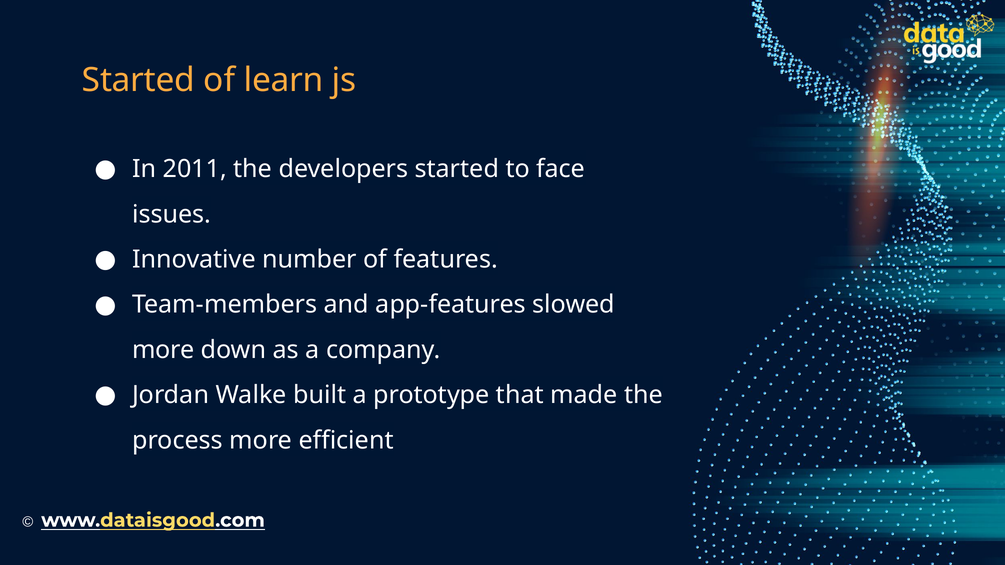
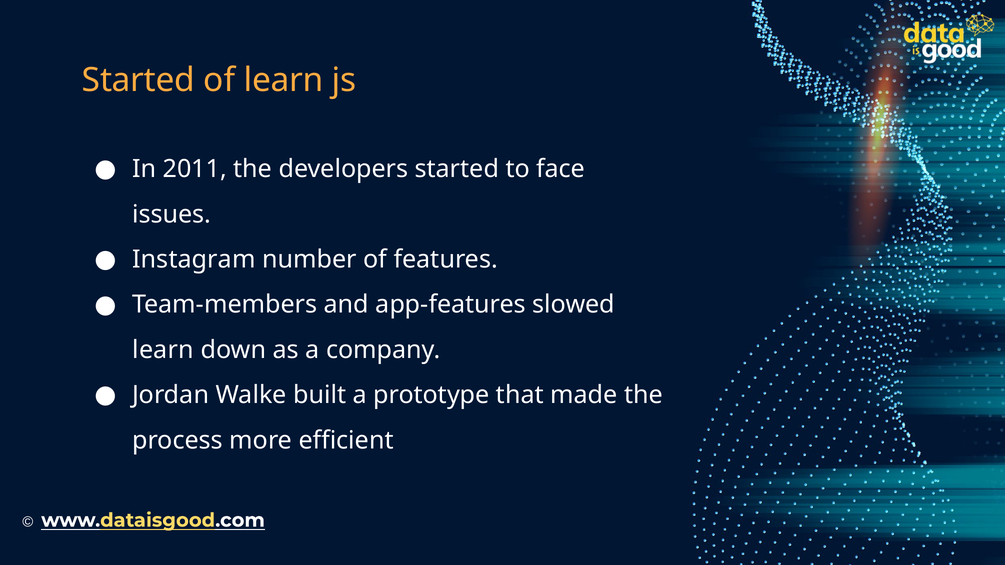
Innovative: Innovative -> Instagram
more at (163, 350): more -> learn
